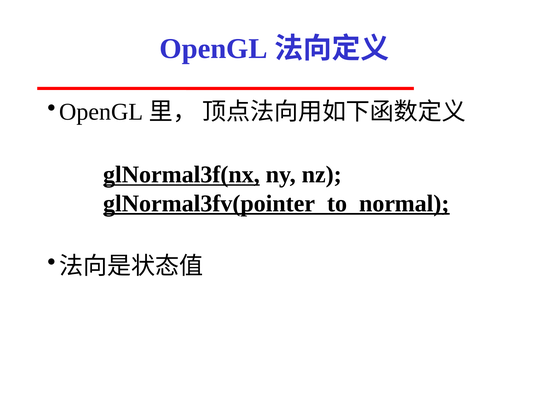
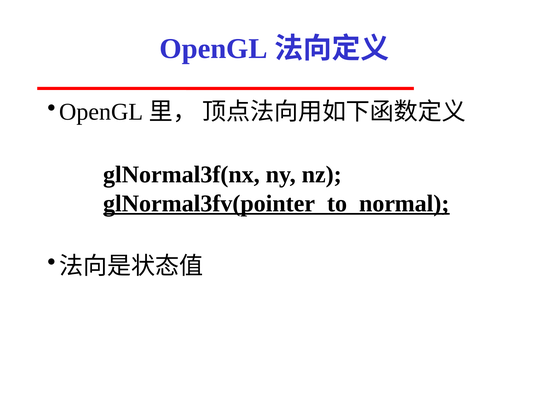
glNormal3f(nx underline: present -> none
